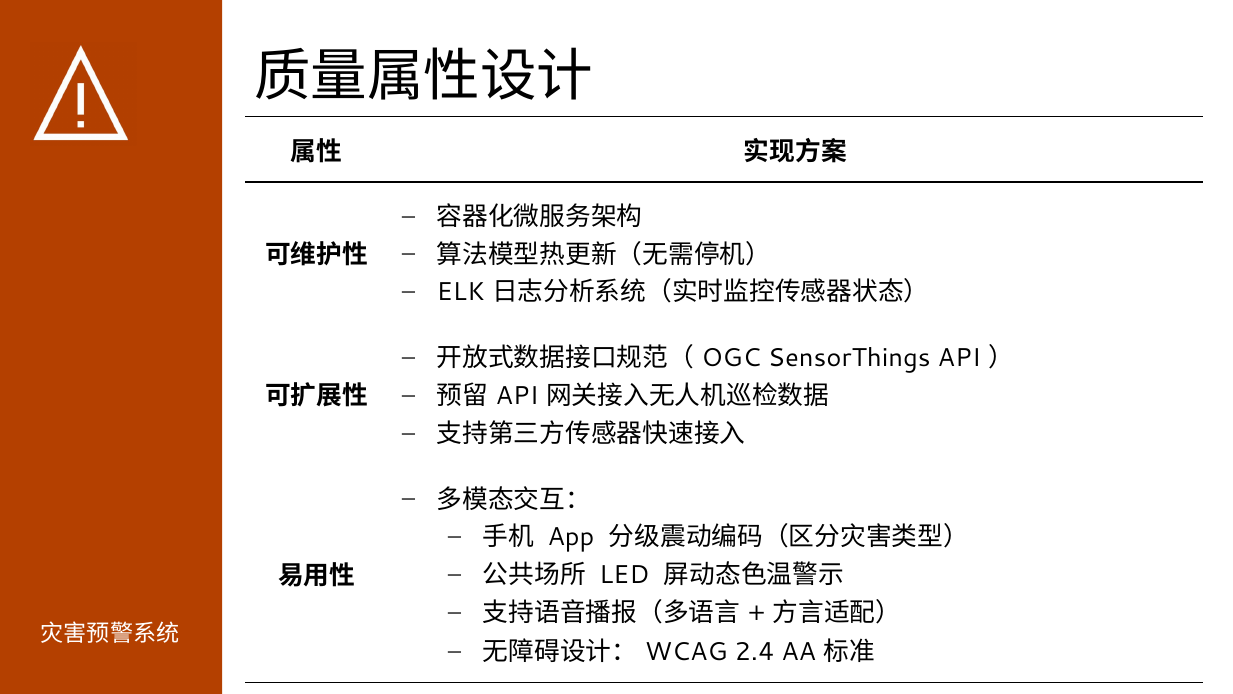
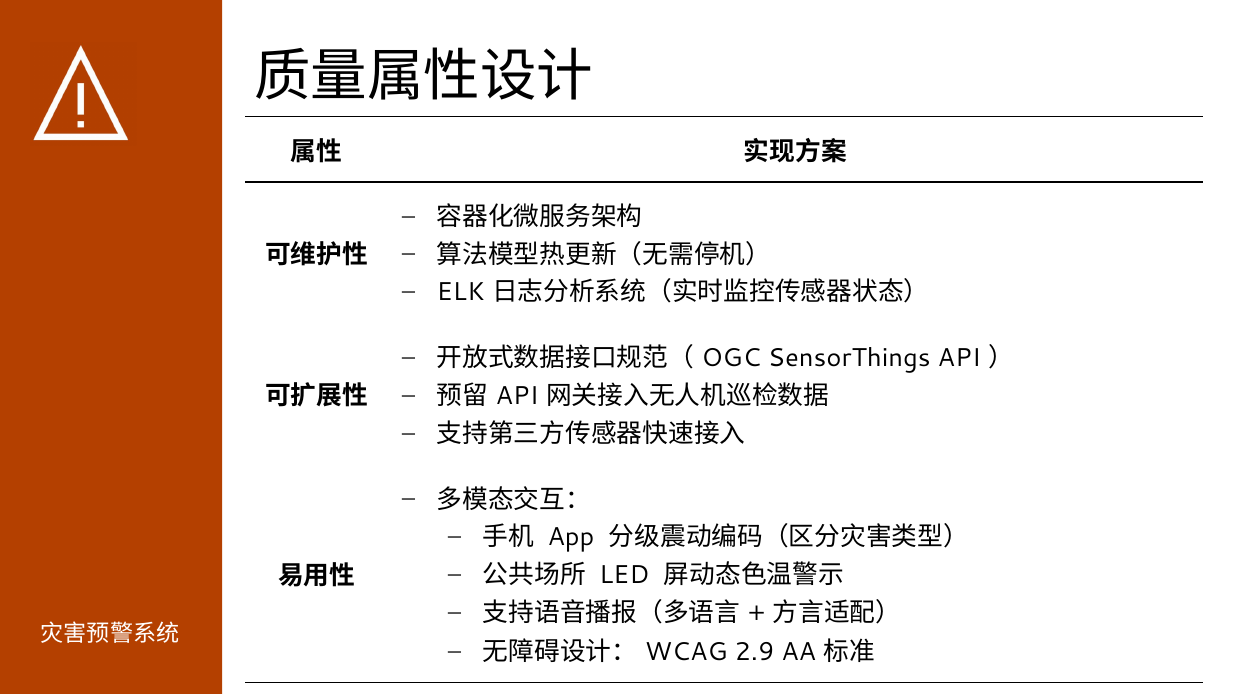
2.4: 2.4 -> 2.9
